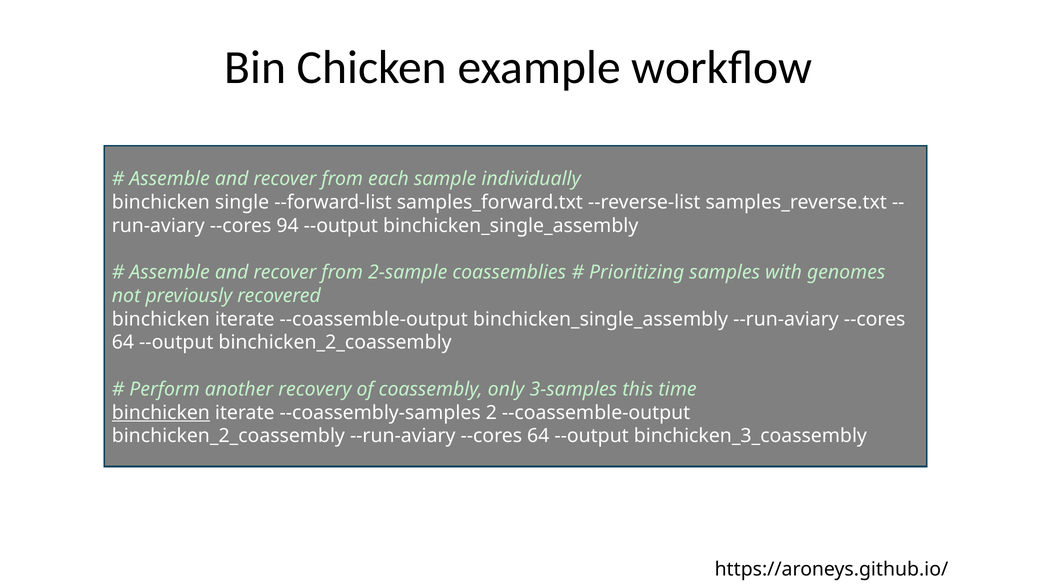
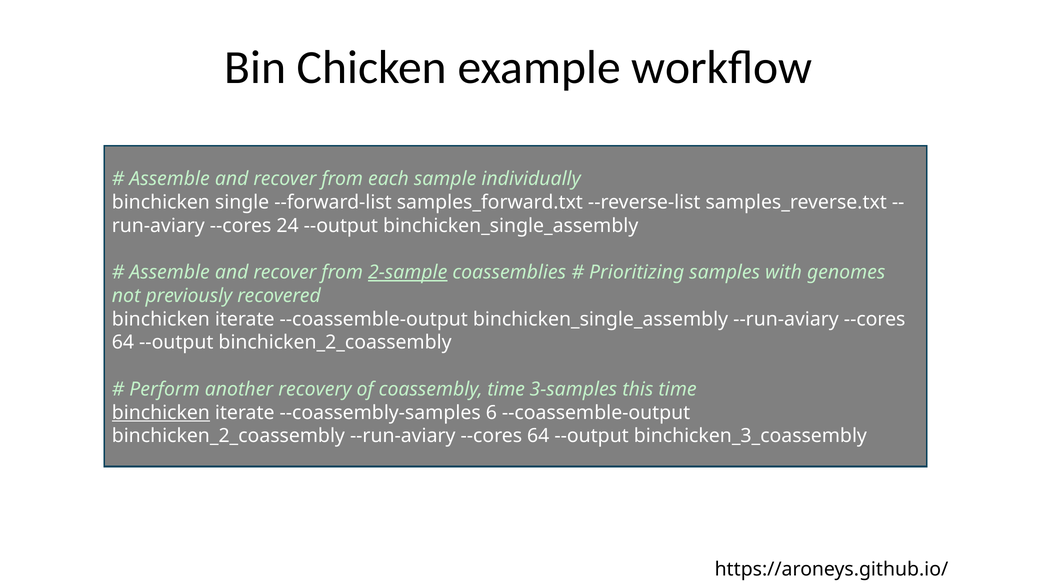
94: 94 -> 24
2-sample underline: none -> present
coassembly only: only -> time
2: 2 -> 6
